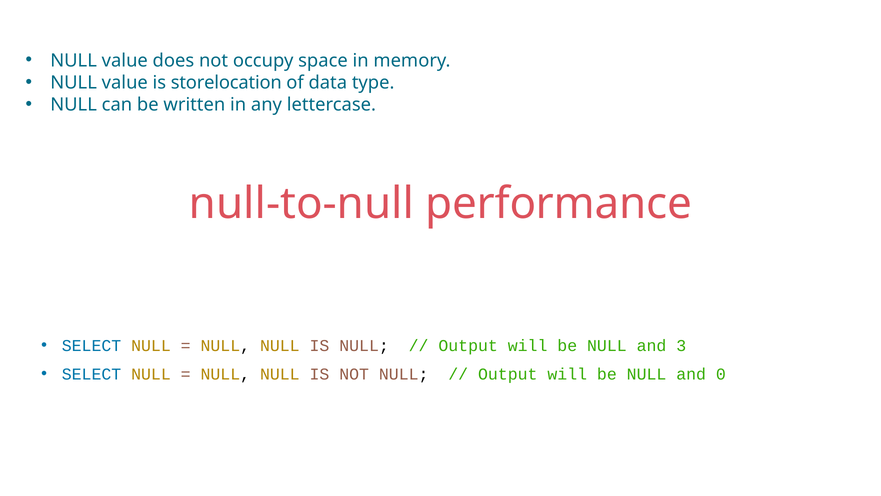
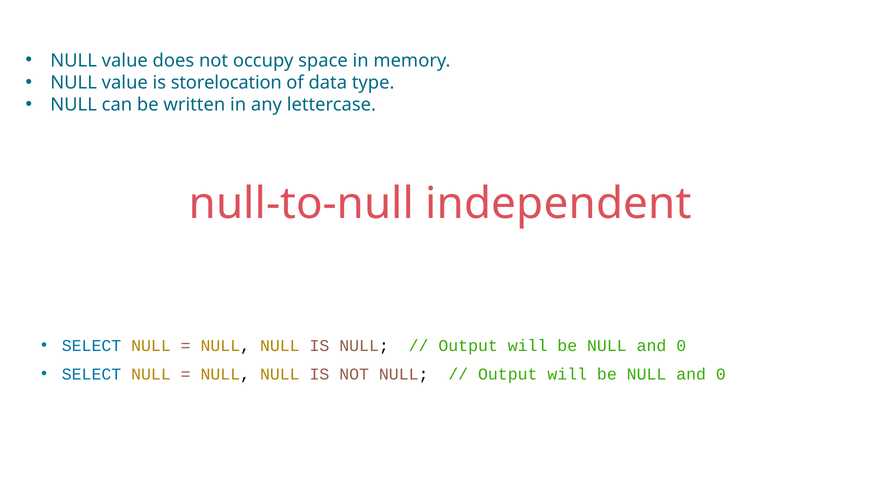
performance: performance -> independent
3 at (681, 345): 3 -> 0
